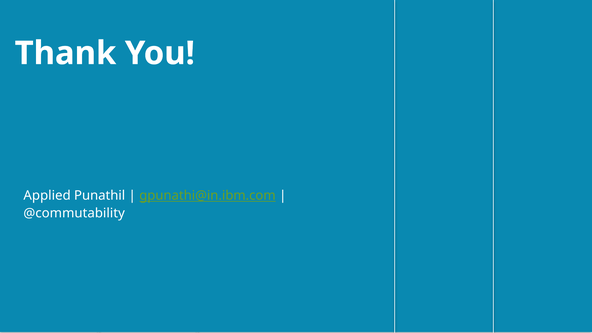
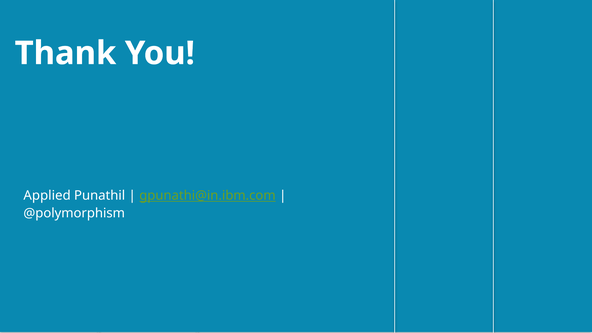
@commutability: @commutability -> @polymorphism
